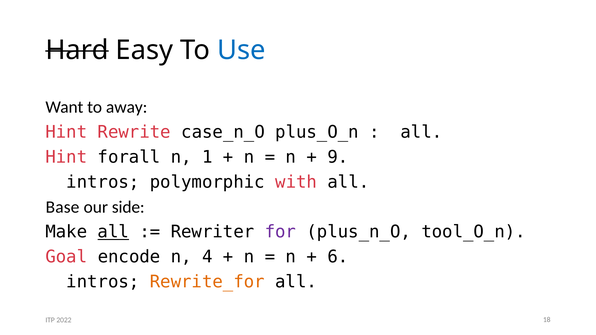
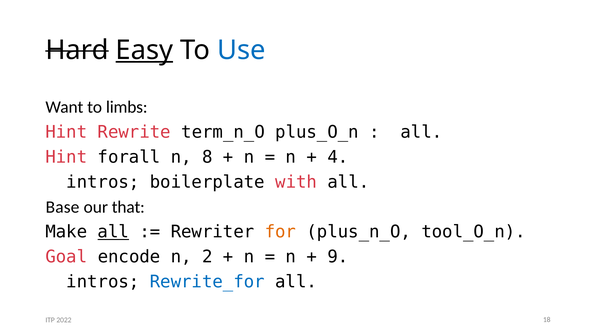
Easy underline: none -> present
away: away -> limbs
case_n_O: case_n_O -> term_n_O
1: 1 -> 8
9: 9 -> 4
polymorphic: polymorphic -> boilerplate
side: side -> that
for colour: purple -> orange
4: 4 -> 2
6: 6 -> 9
Rewrite_for colour: orange -> blue
